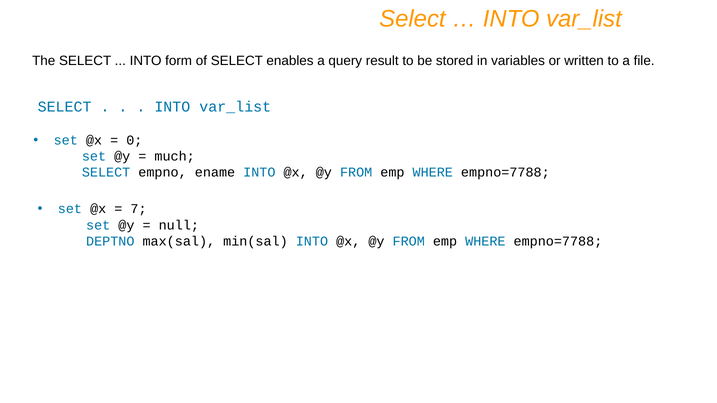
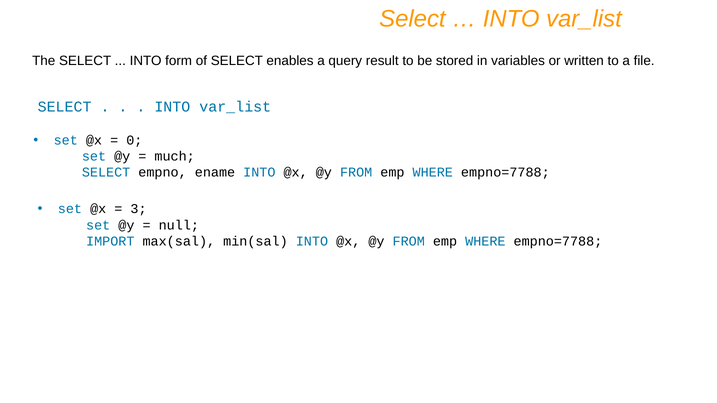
7: 7 -> 3
DEPTNO: DEPTNO -> IMPORT
